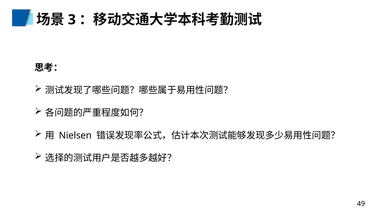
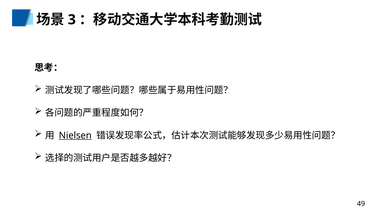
Nielsen underline: none -> present
